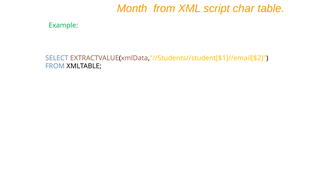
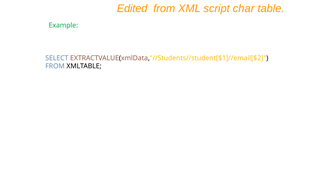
Month: Month -> Edited
